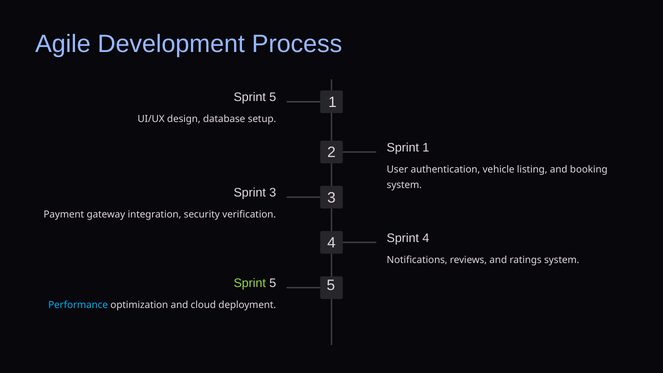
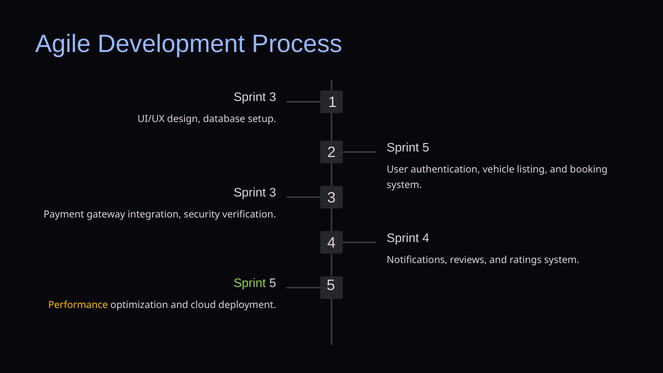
5 at (273, 97): 5 -> 3
2 Sprint 1: 1 -> 5
Performance colour: light blue -> yellow
